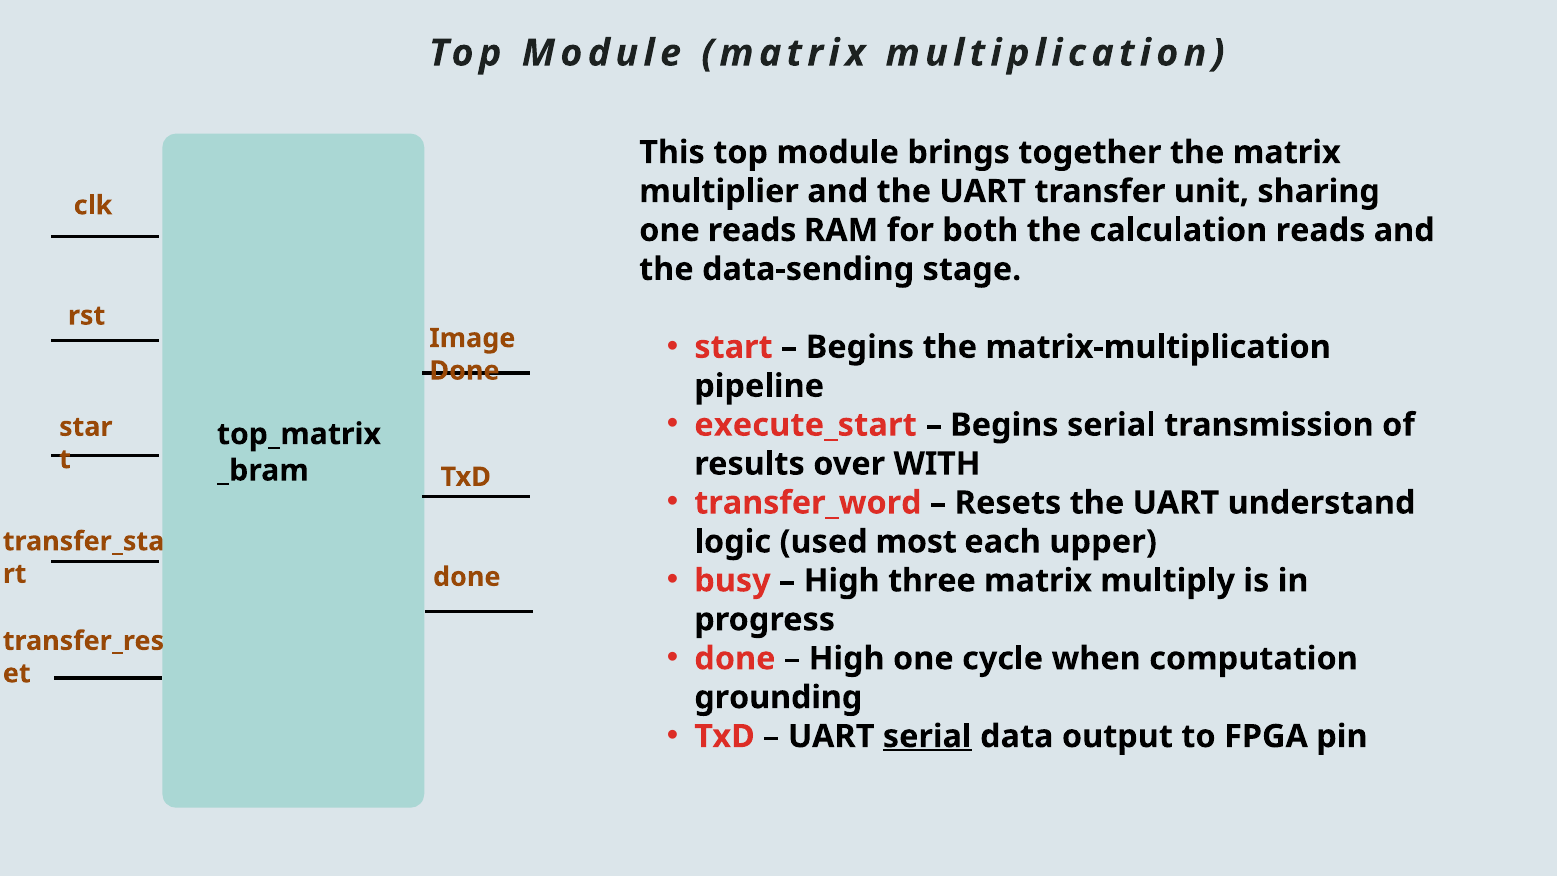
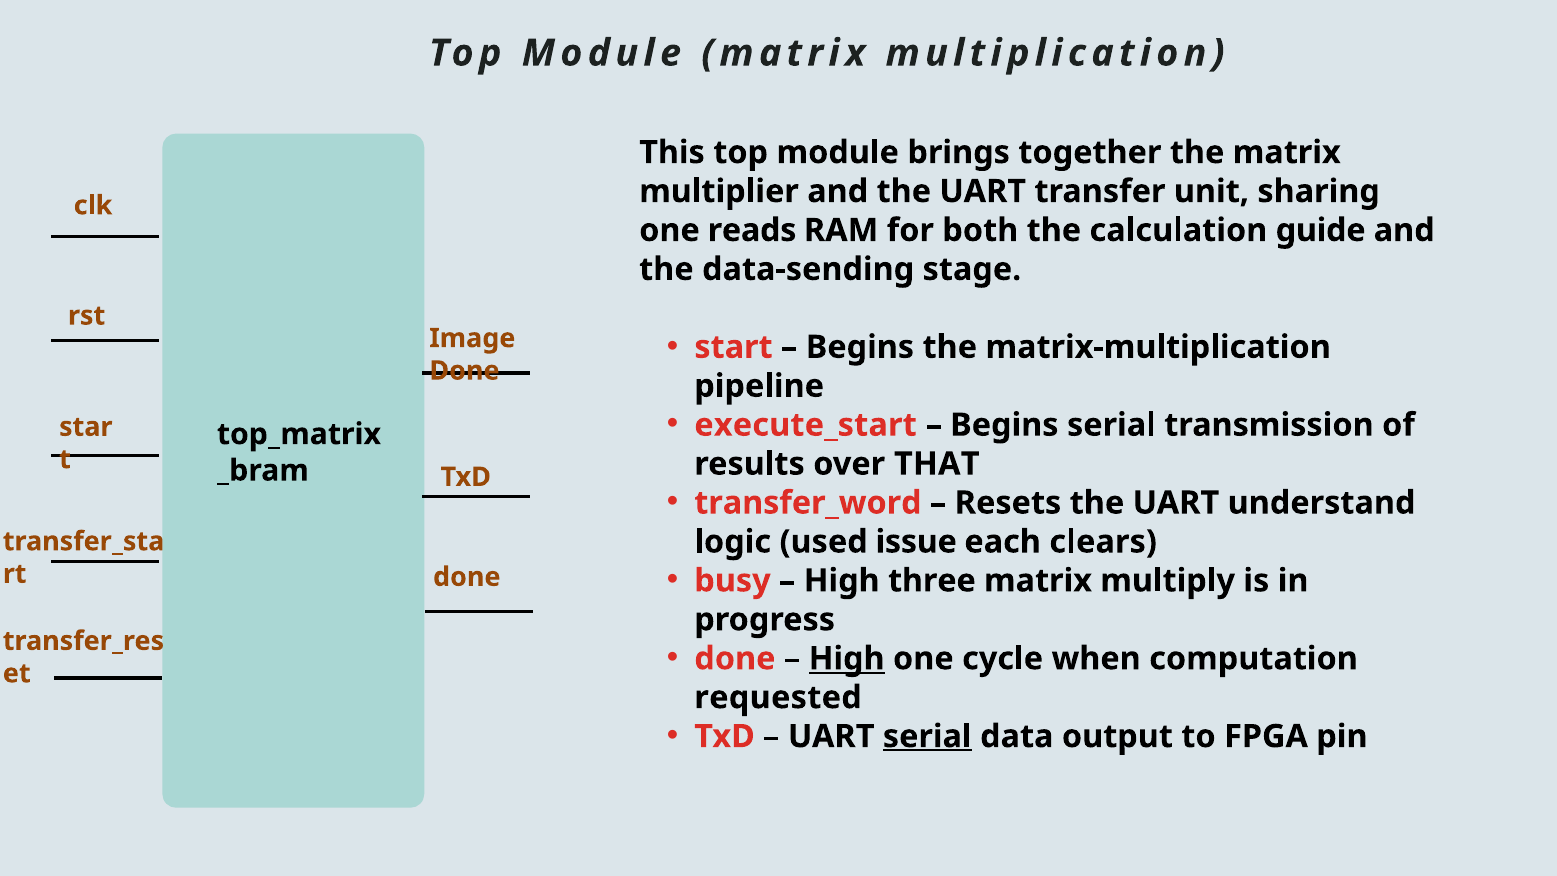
calculation reads: reads -> guide
WITH: WITH -> THAT
most: most -> issue
upper: upper -> clears
High at (847, 658) underline: none -> present
grounding: grounding -> requested
